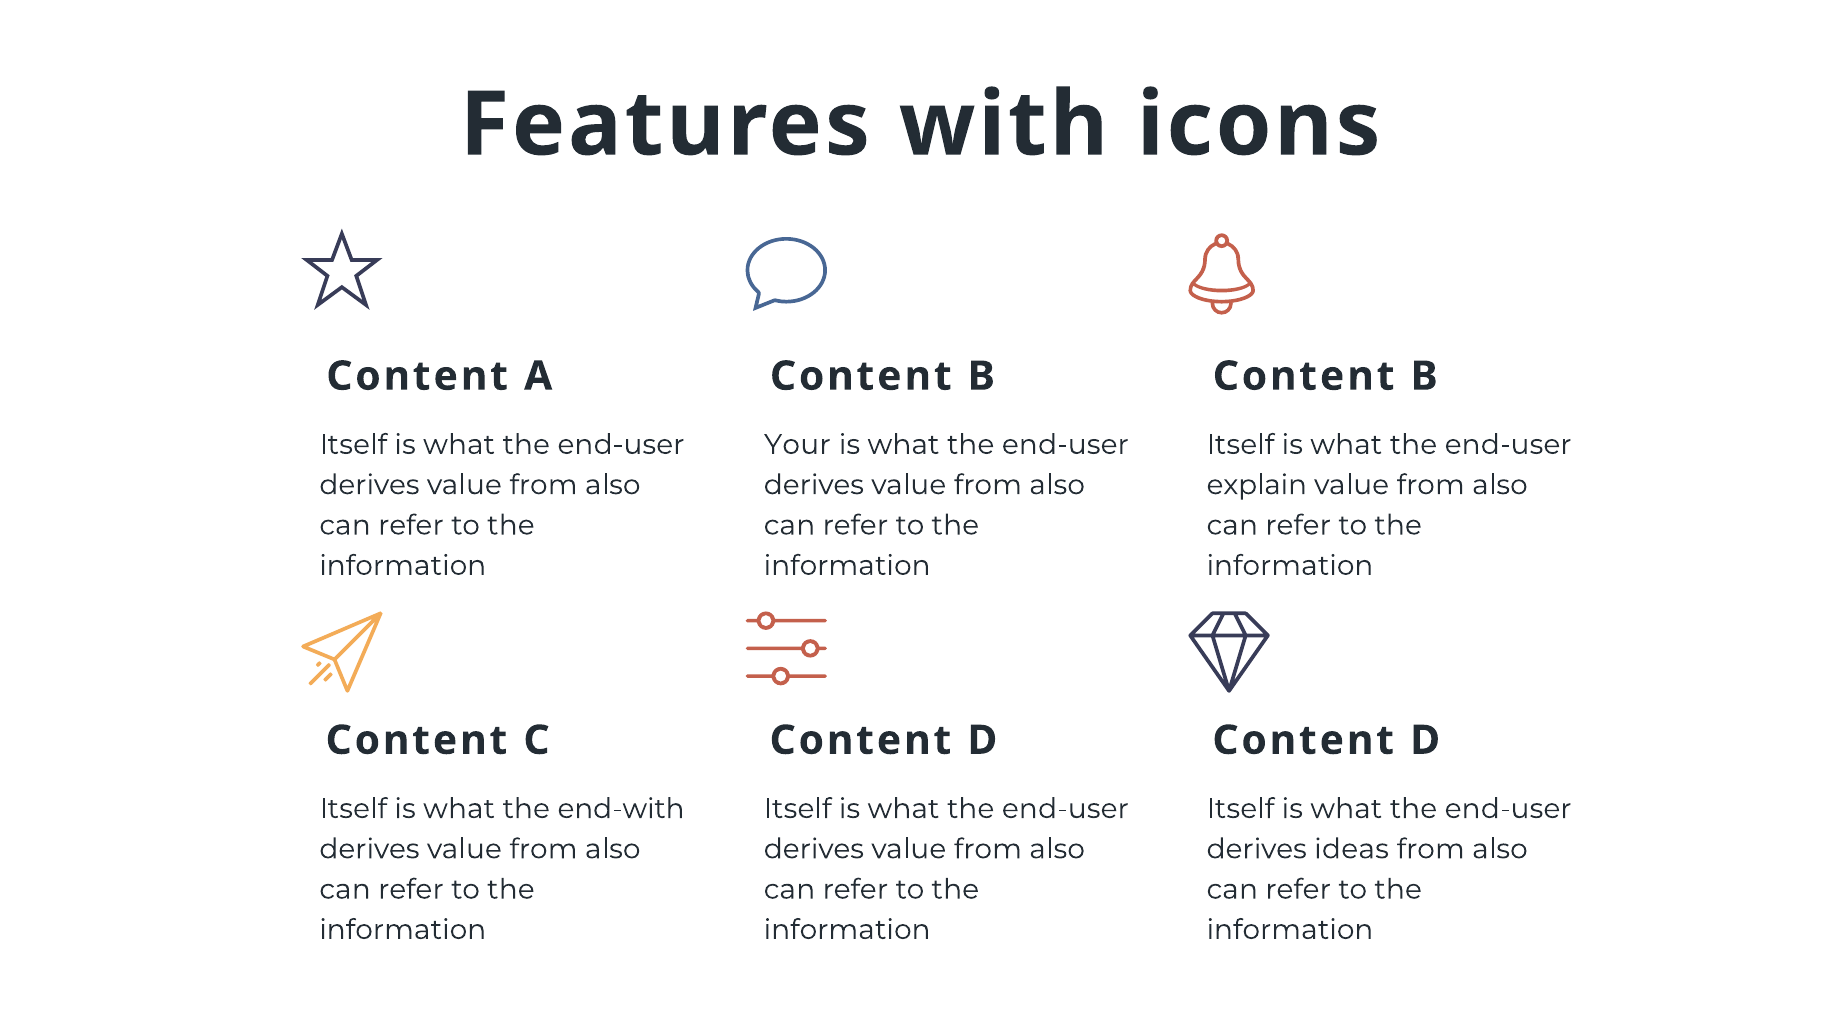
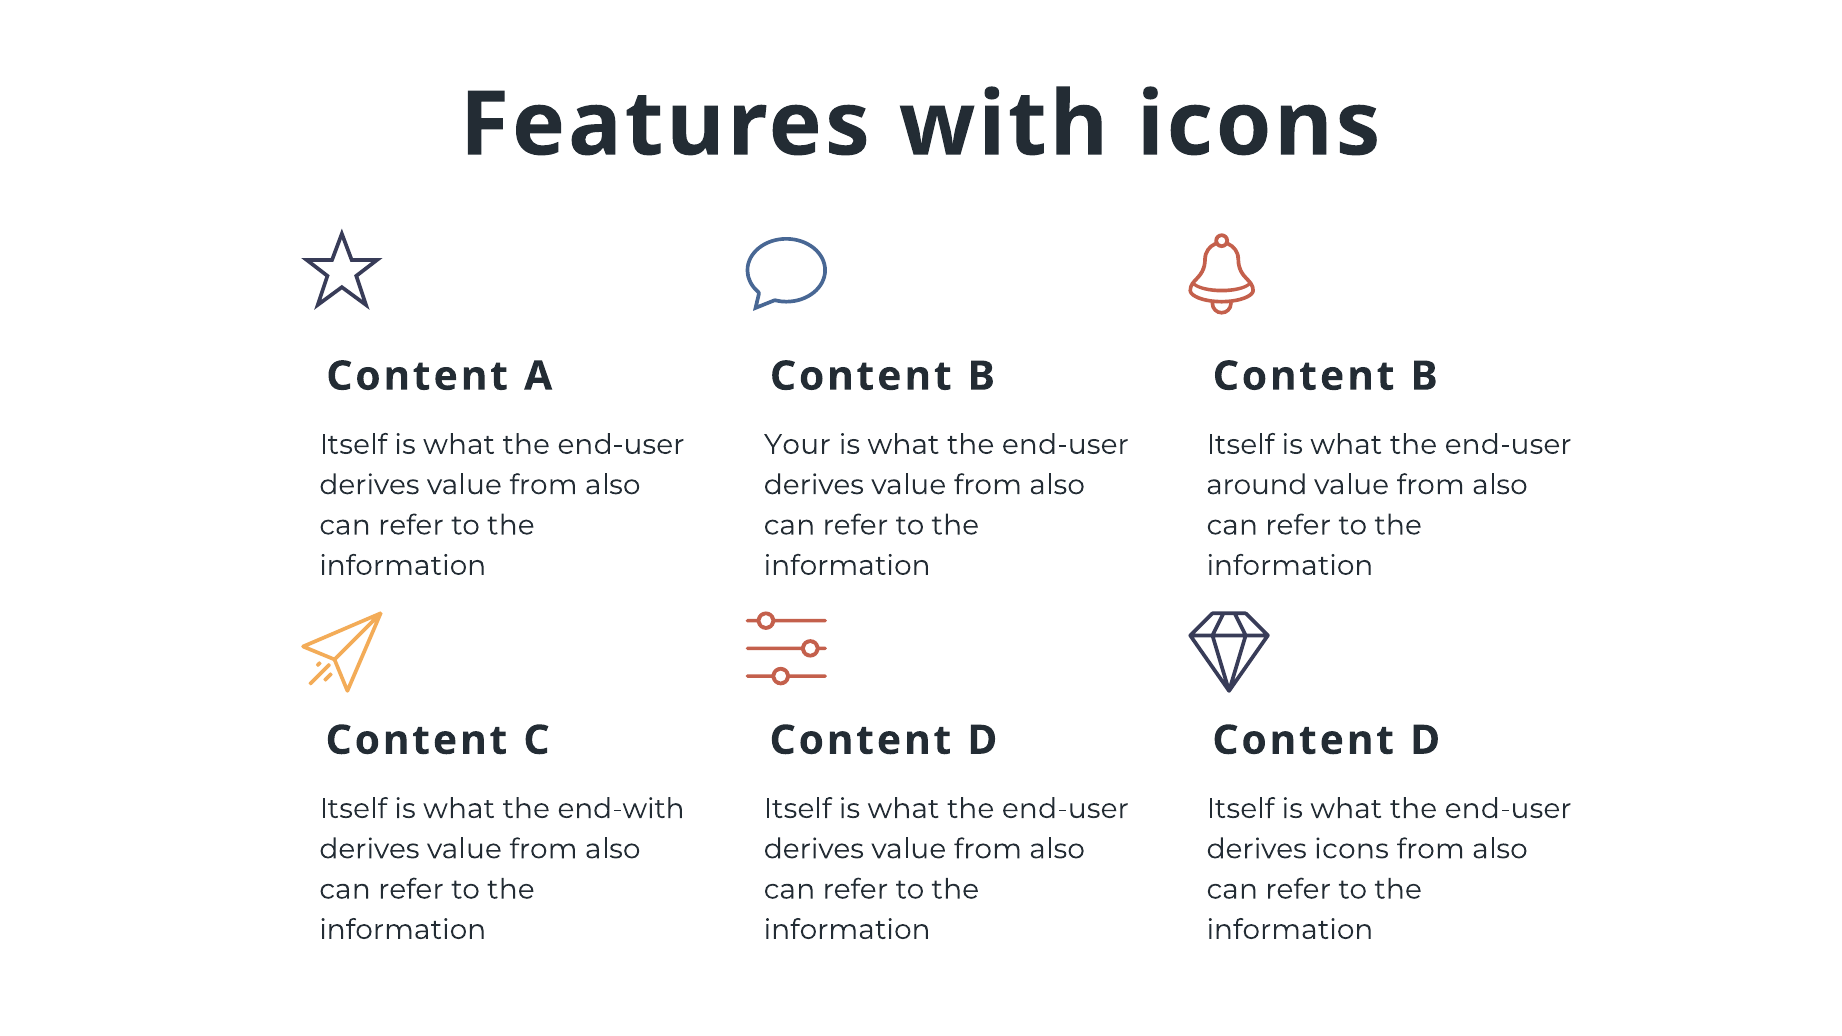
explain: explain -> around
derives ideas: ideas -> icons
